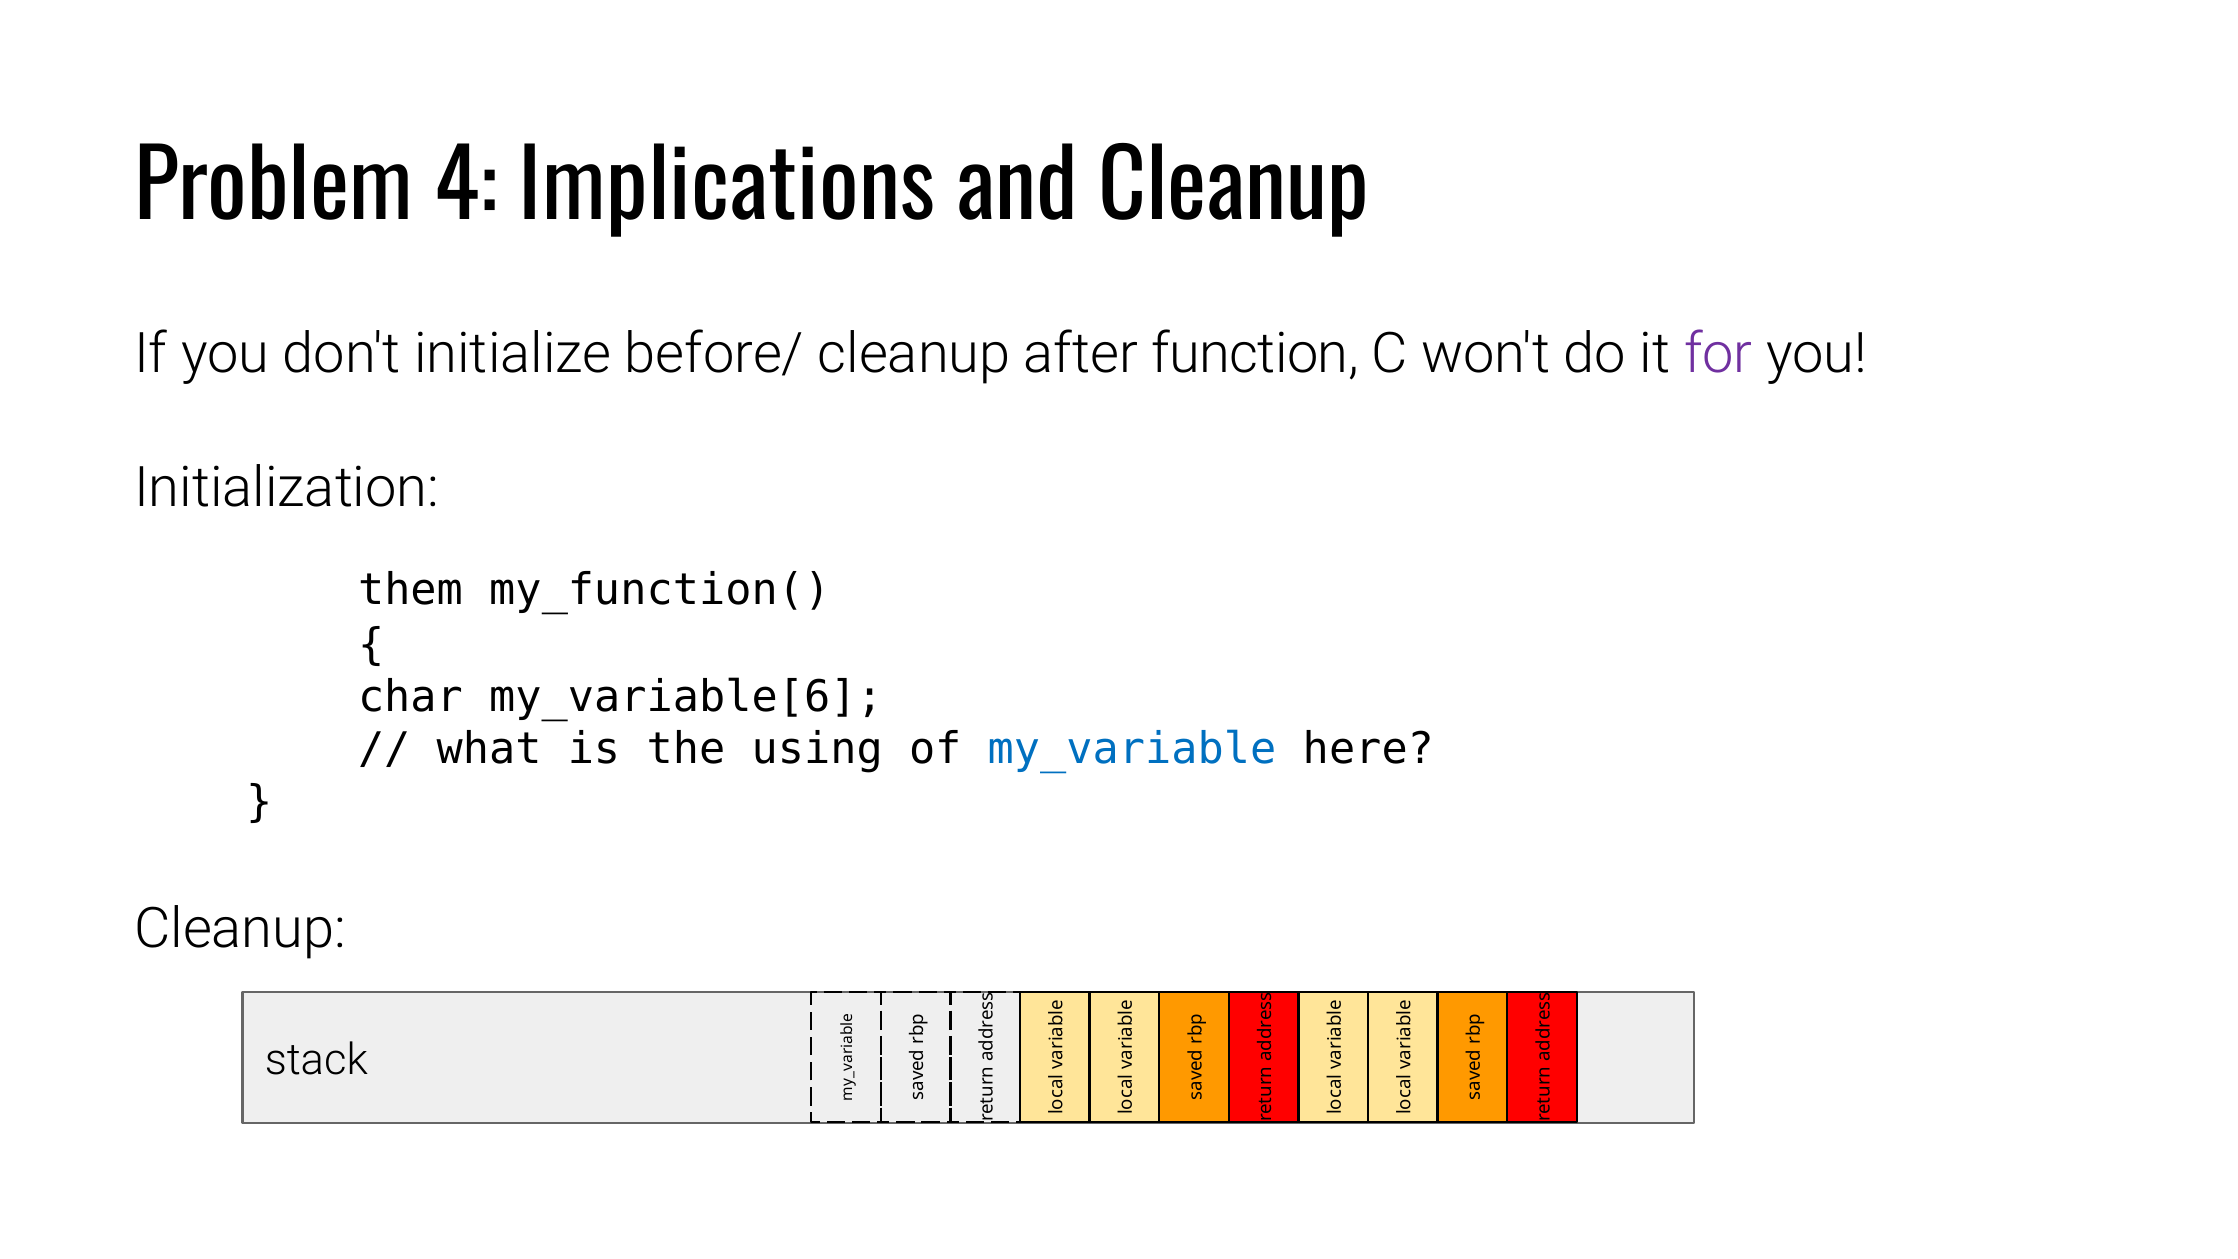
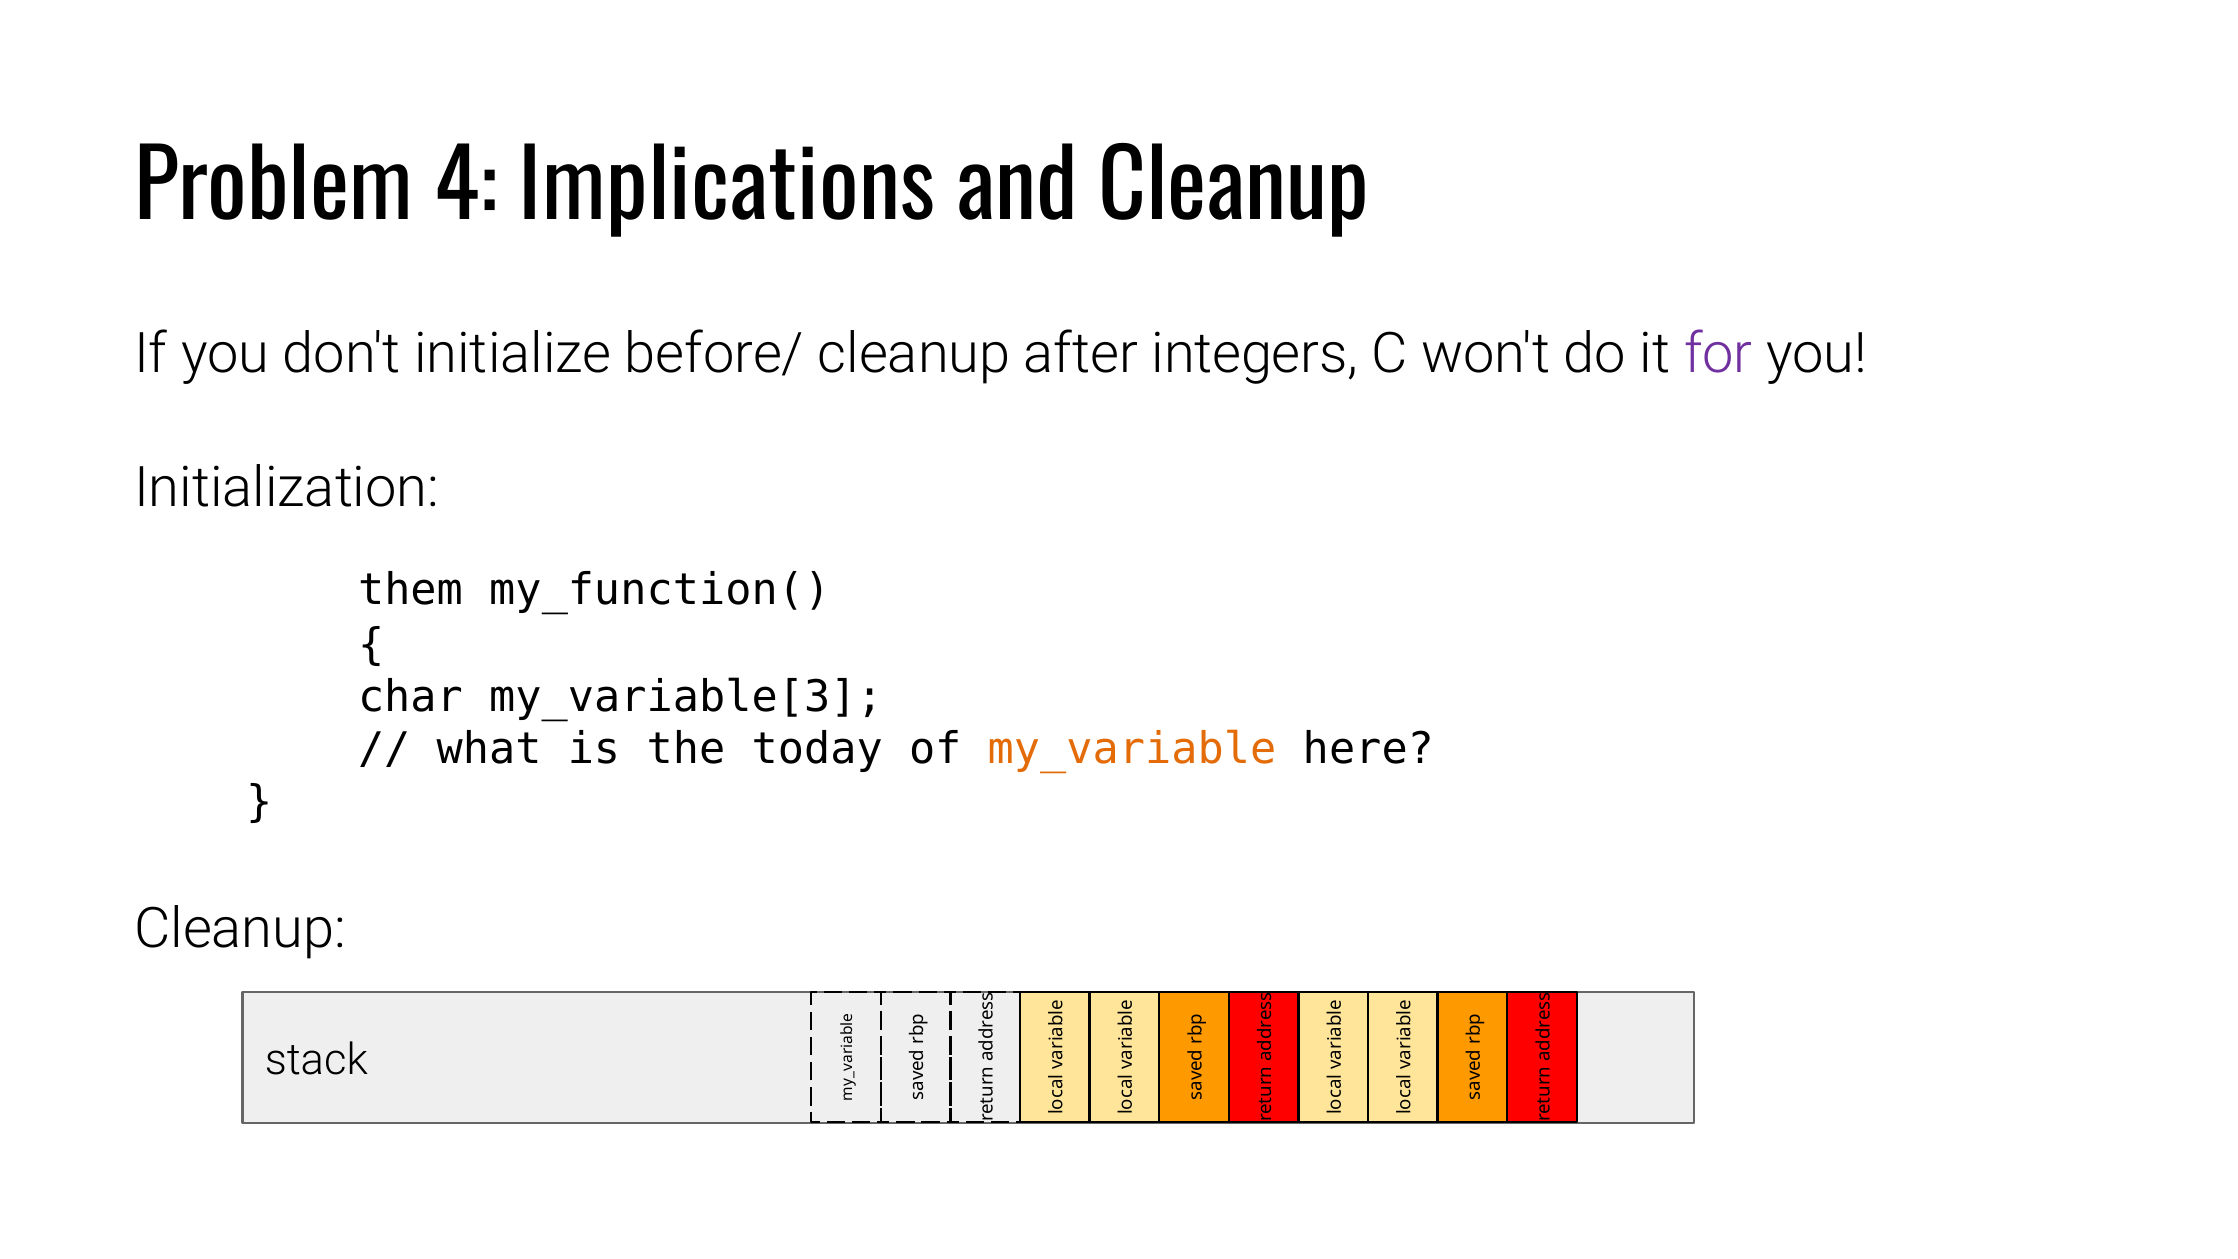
function: function -> integers
my_variable[6: my_variable[6 -> my_variable[3
using: using -> today
my_variable colour: blue -> orange
